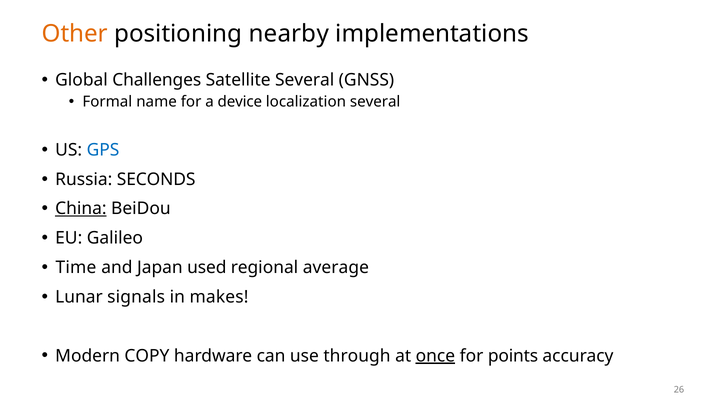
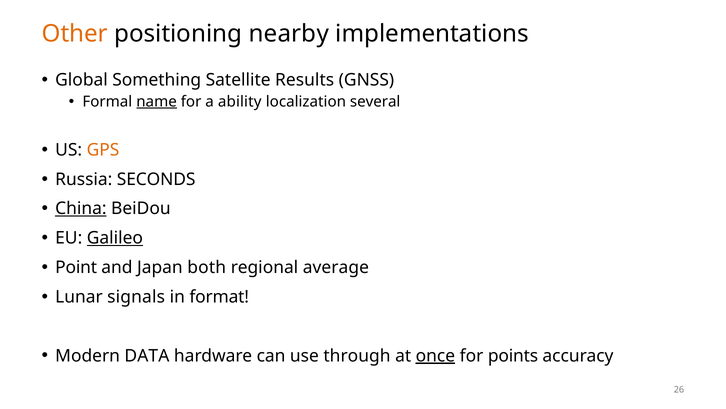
Challenges: Challenges -> Something
Satellite Several: Several -> Results
name underline: none -> present
device: device -> ability
GPS colour: blue -> orange
Galileo underline: none -> present
Time: Time -> Point
used: used -> both
makes: makes -> format
COPY: COPY -> DATA
